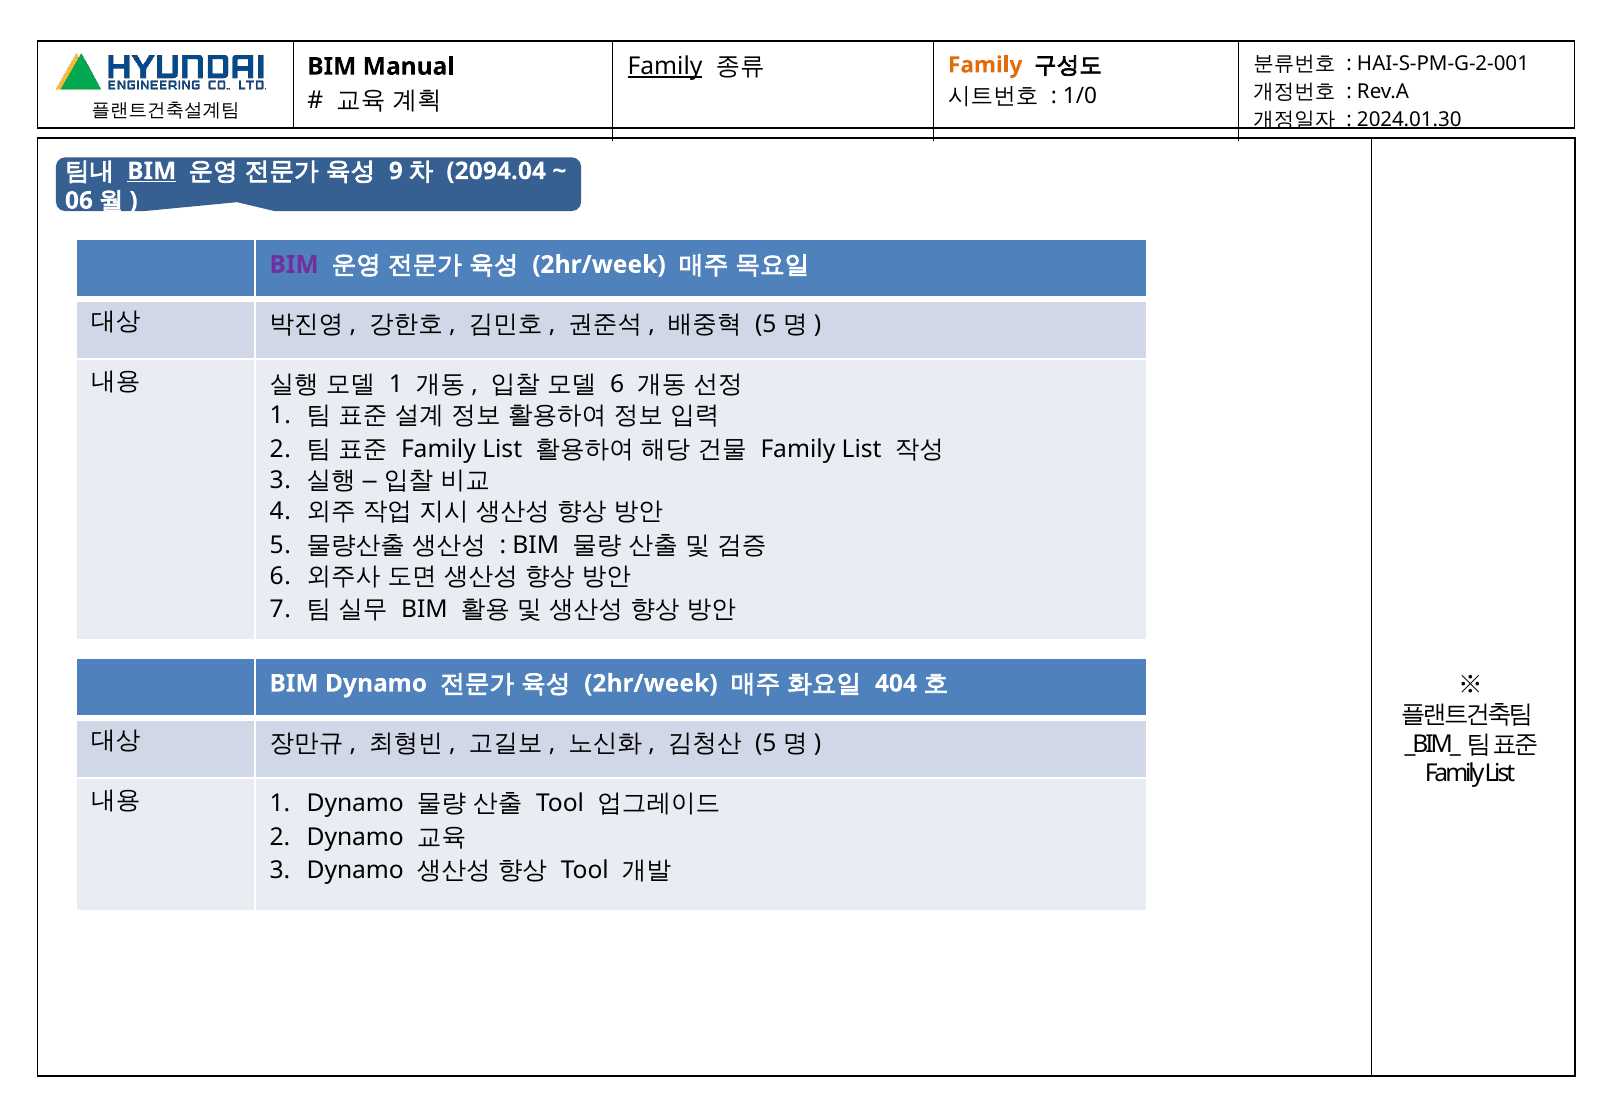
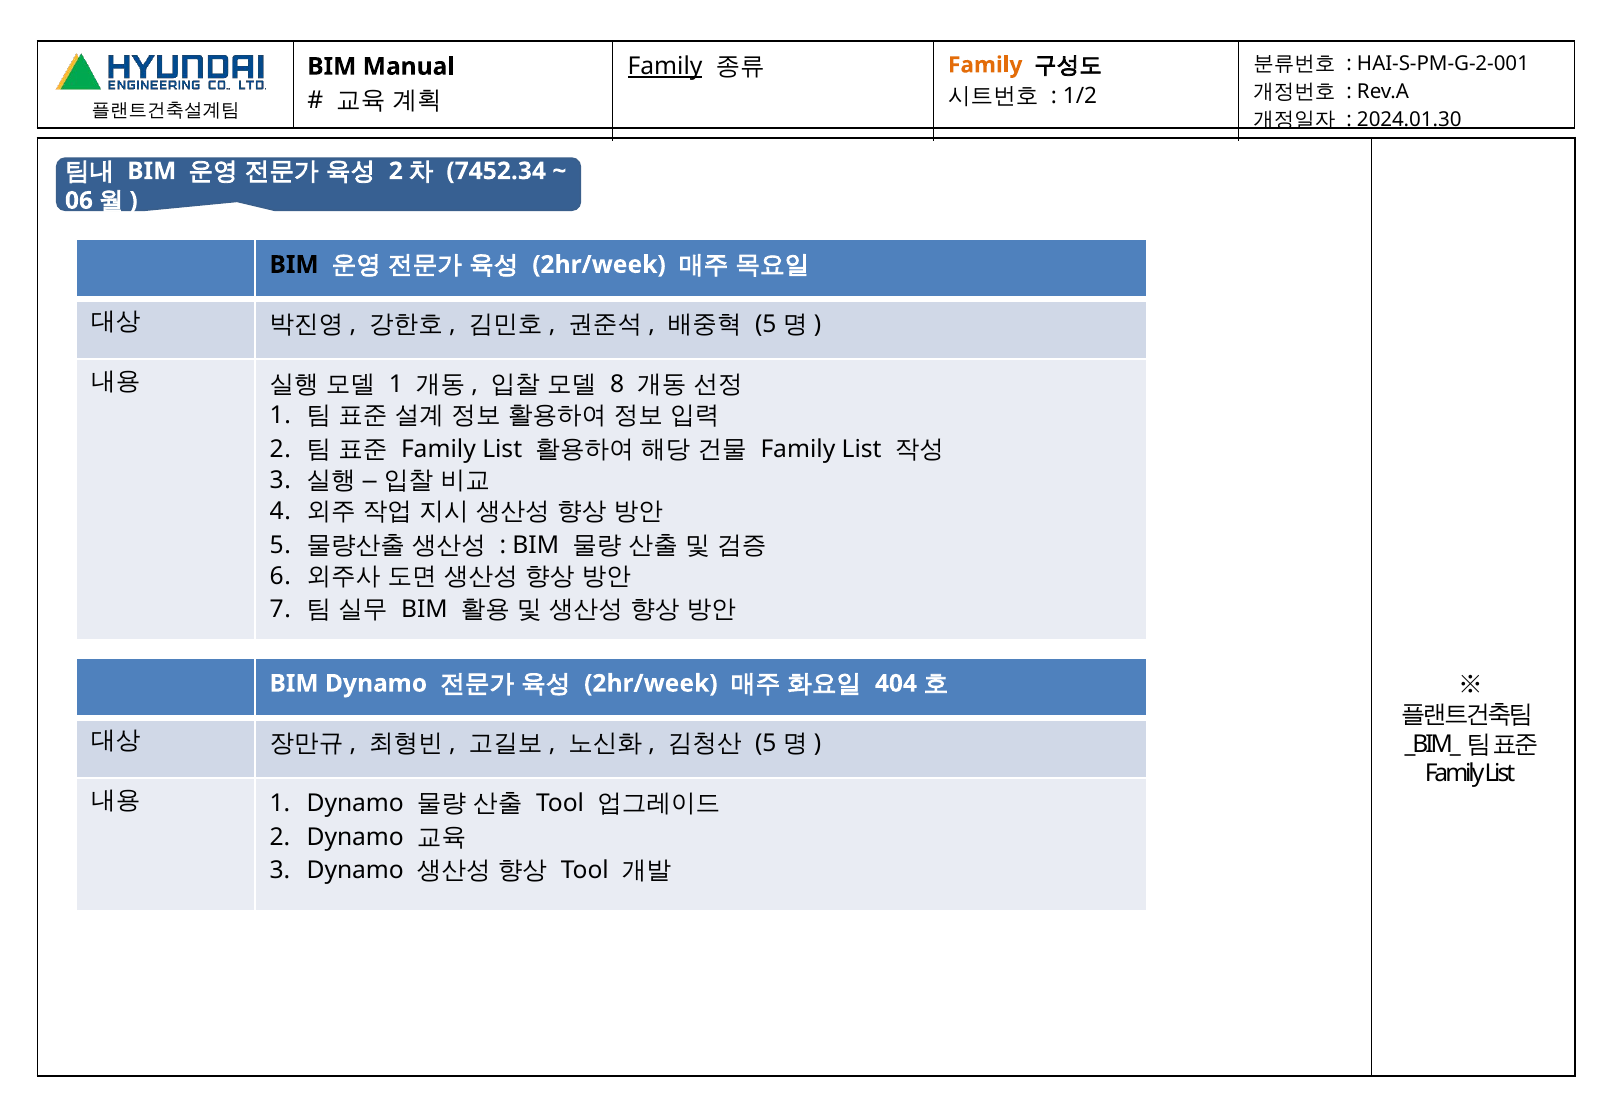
1/0: 1/0 -> 1/2
BIM at (152, 171) underline: present -> none
9 at (396, 171): 9 -> 2
2094.04: 2094.04 -> 7452.34
BIM at (294, 265) colour: purple -> black
6 at (617, 385): 6 -> 8
